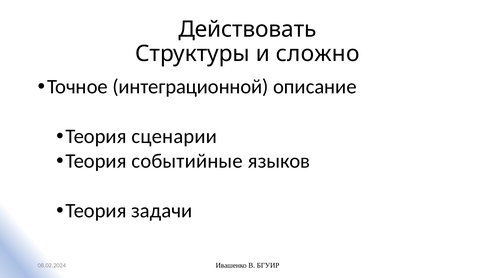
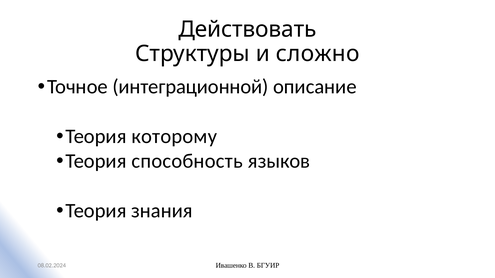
сценарии: сценарии -> которому
событийные: событийные -> способность
задачи: задачи -> знания
